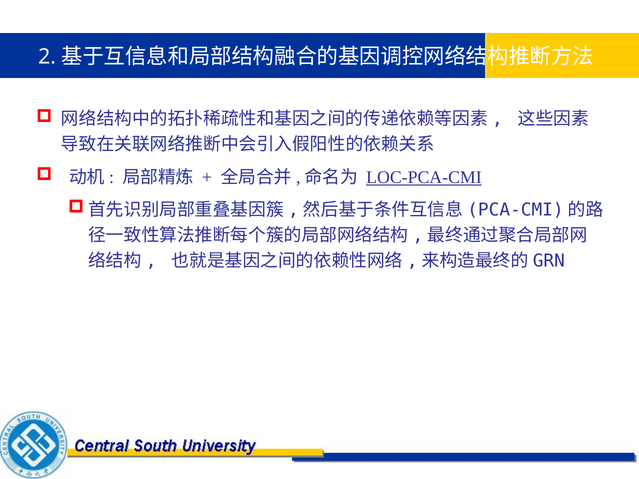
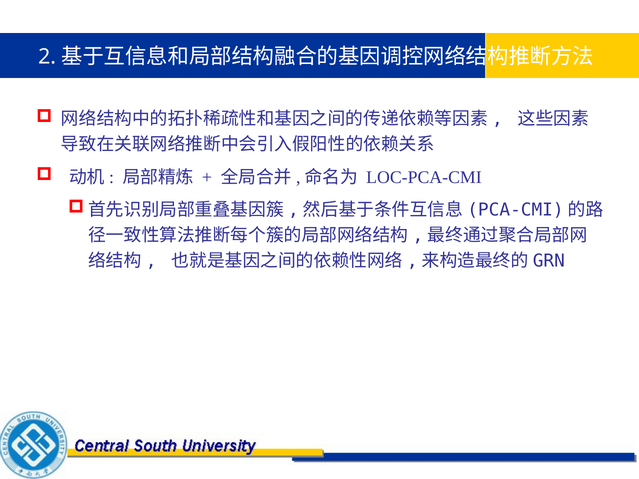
LOC-PCA-CMI underline: present -> none
